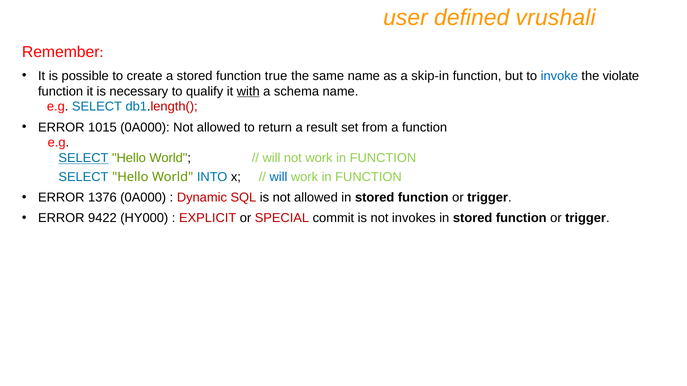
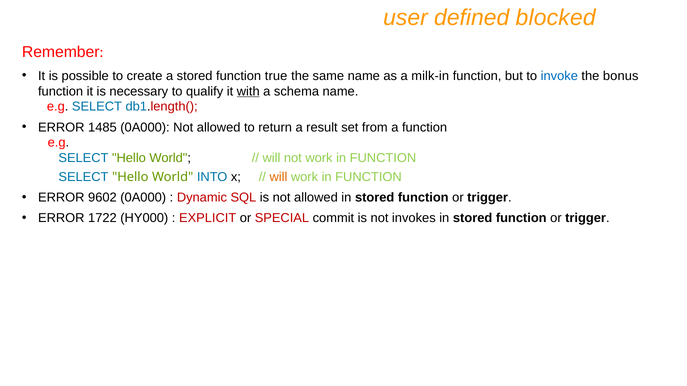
vrushali: vrushali -> blocked
skip-in: skip-in -> milk-in
violate: violate -> bonus
1015: 1015 -> 1485
SELECT at (83, 158) underline: present -> none
will at (278, 177) colour: blue -> orange
1376: 1376 -> 9602
9422: 9422 -> 1722
